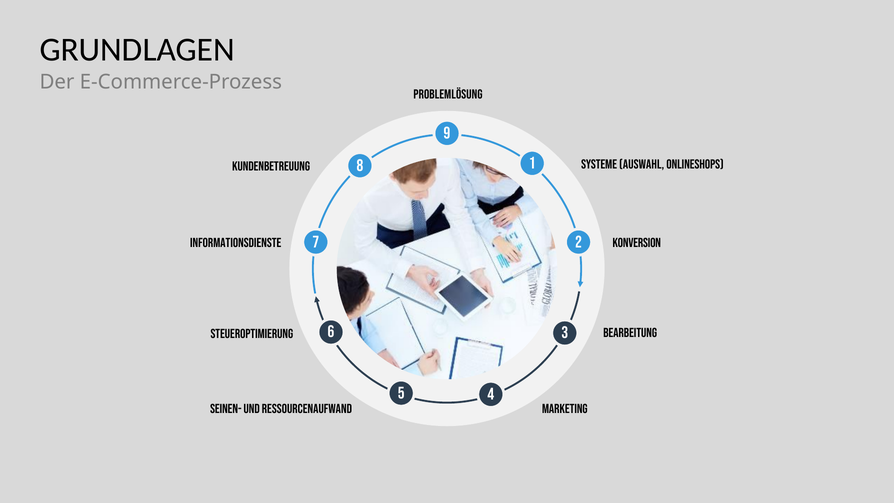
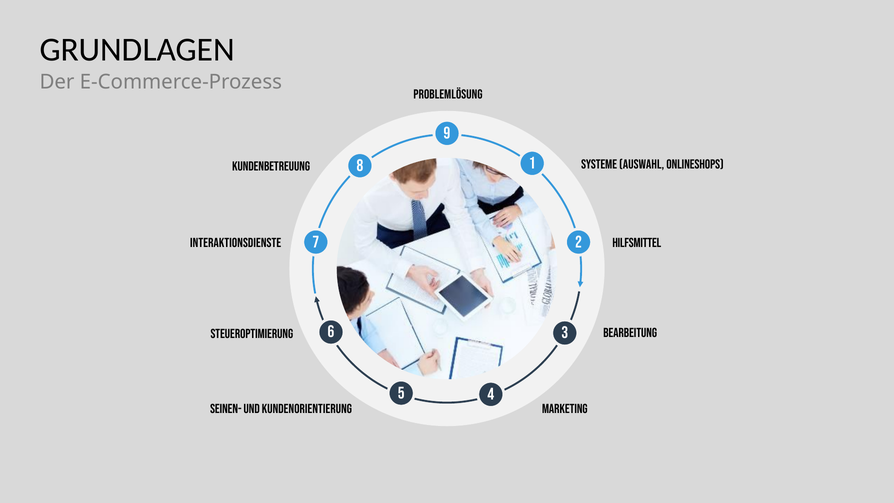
Informationsdienste: Informationsdienste -> Interaktionsdienste
Konversion: Konversion -> Hilfsmittel
Ressourcenaufwand: Ressourcenaufwand -> Kundenorientierung
